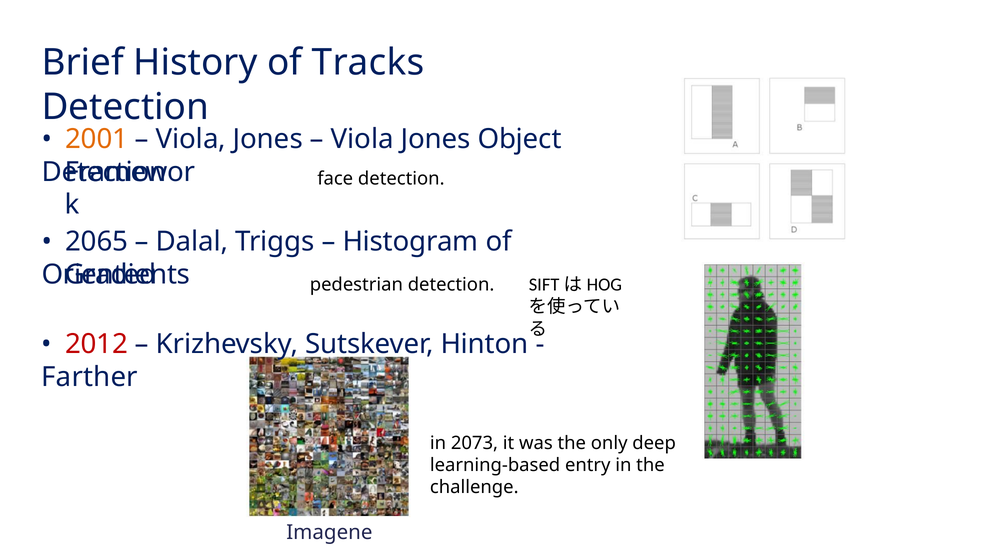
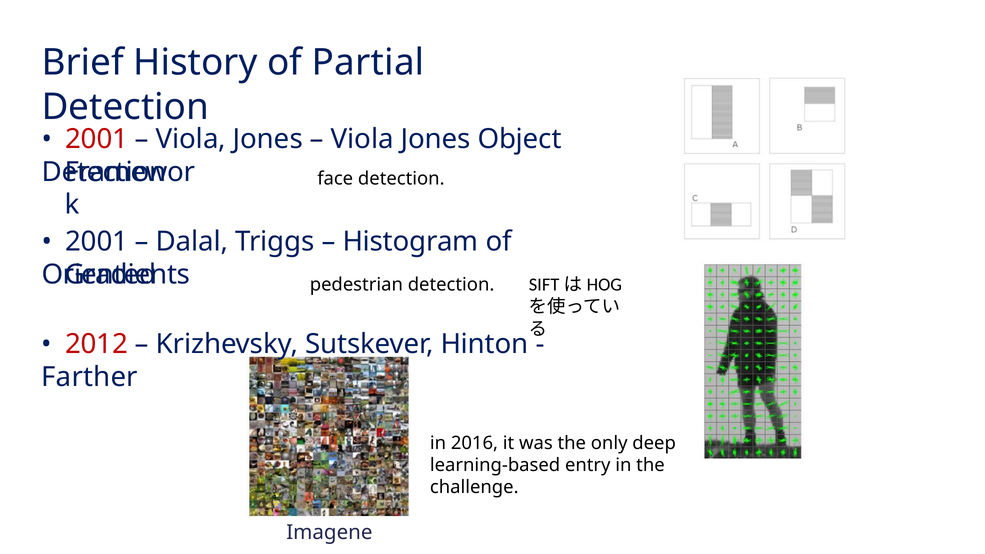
Tracks: Tracks -> Partial
2001 at (97, 139) colour: orange -> red
2065 at (97, 242): 2065 -> 2001
2073: 2073 -> 2016
